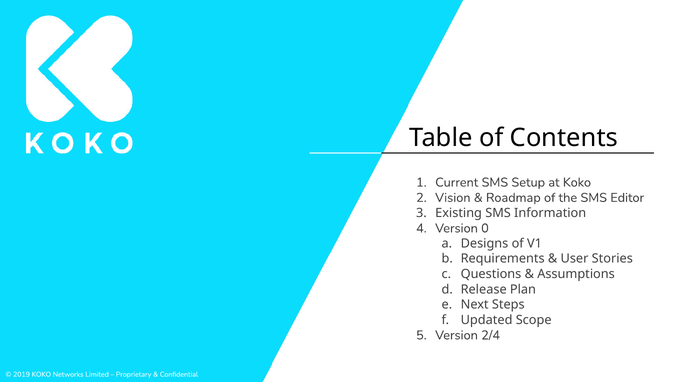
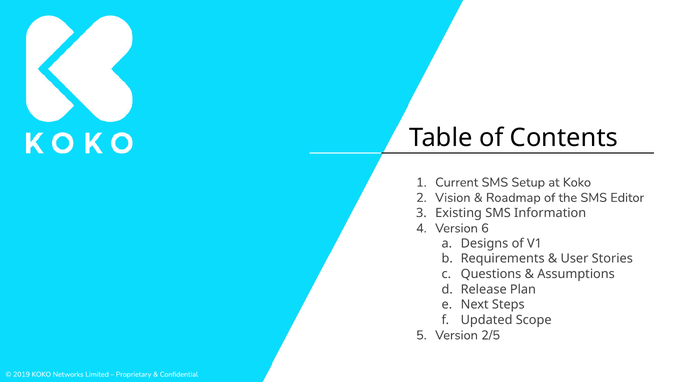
0: 0 -> 6
2/4: 2/4 -> 2/5
